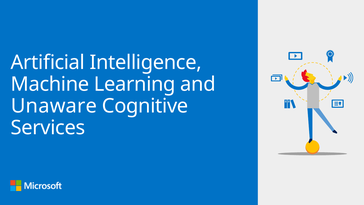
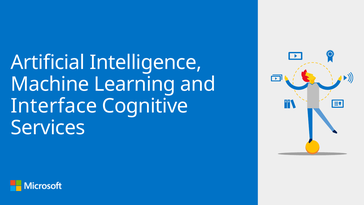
Unaware: Unaware -> Interface
